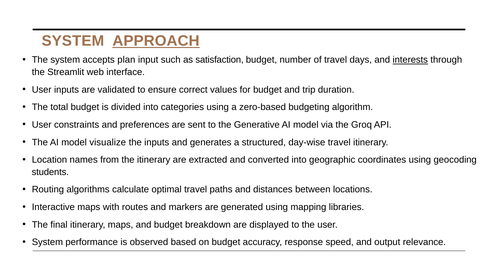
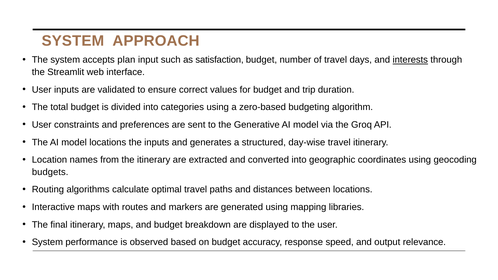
APPROACH underline: present -> none
model visualize: visualize -> locations
students: students -> budgets
